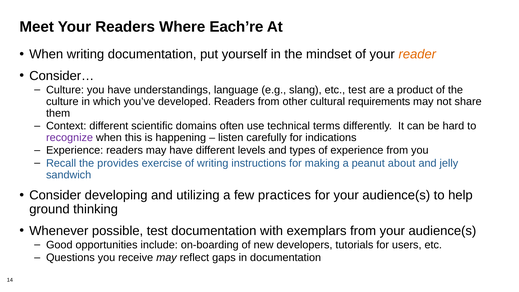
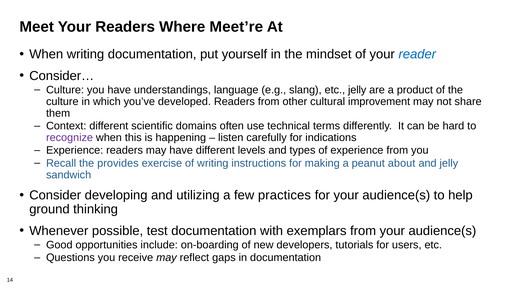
Each’re: Each’re -> Meet’re
reader colour: orange -> blue
etc test: test -> jelly
requirements: requirements -> improvement
